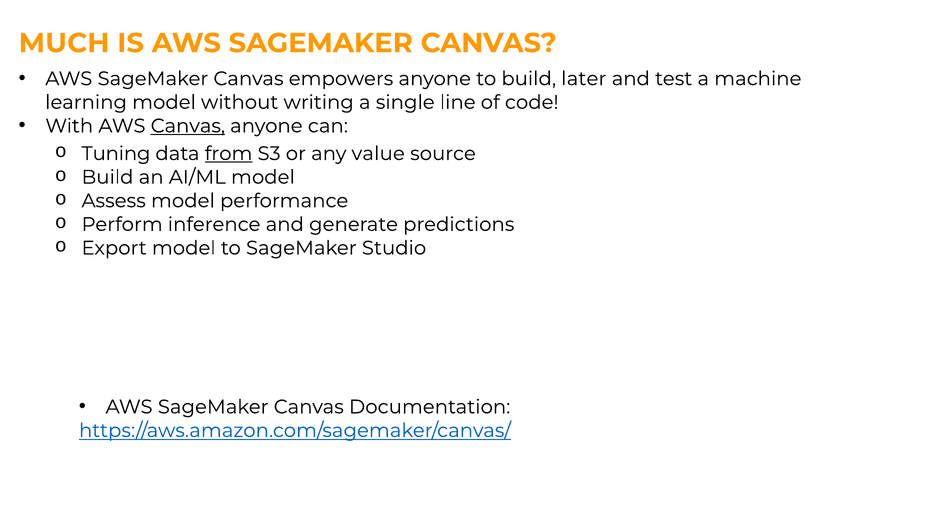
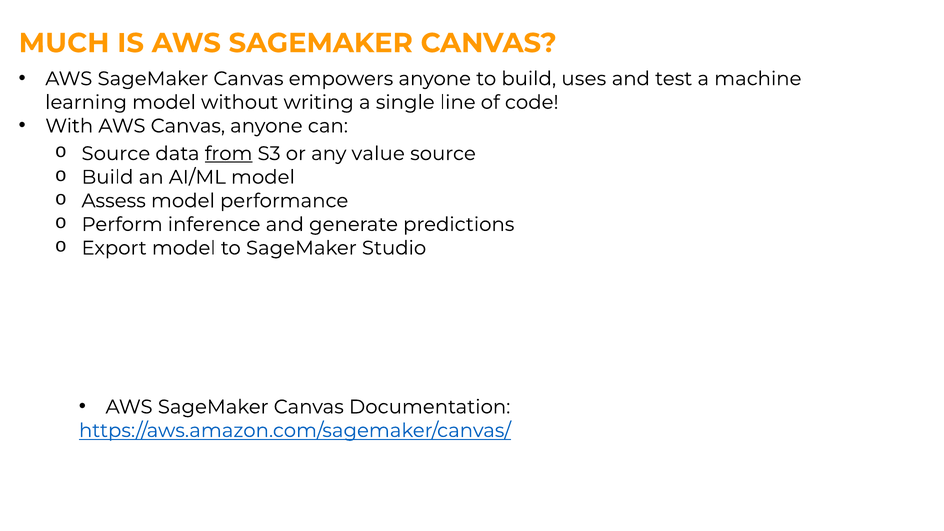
later: later -> uses
Canvas at (188, 126) underline: present -> none
Tuning at (116, 154): Tuning -> Source
